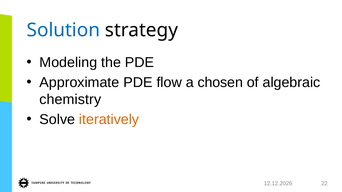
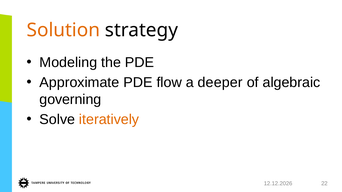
Solution colour: blue -> orange
chosen: chosen -> deeper
chemistry: chemistry -> governing
